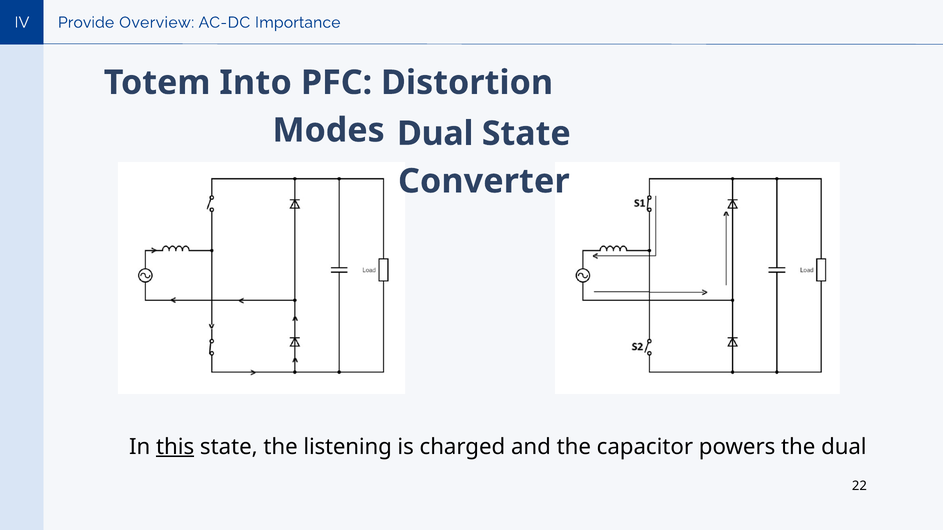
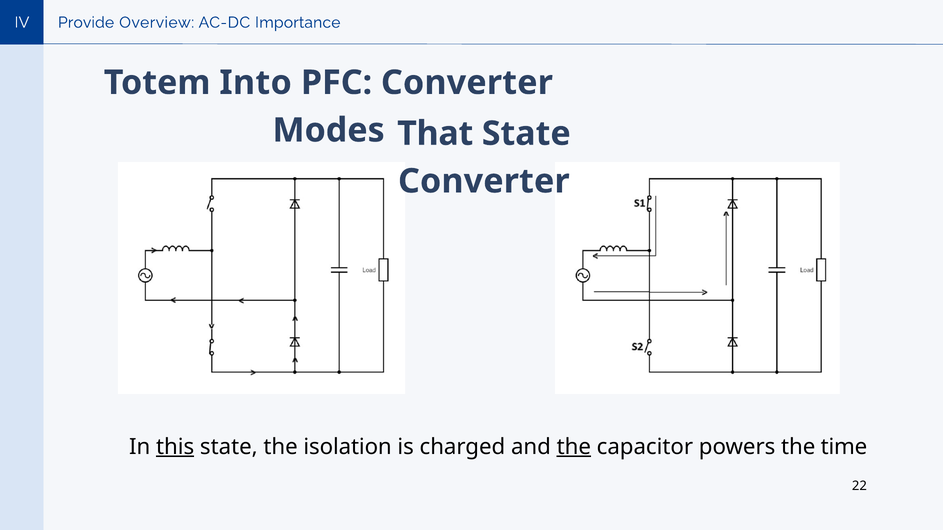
PFC Distortion: Distortion -> Converter
Modes Dual: Dual -> That
listening: listening -> isolation
the at (574, 447) underline: none -> present
the dual: dual -> time
